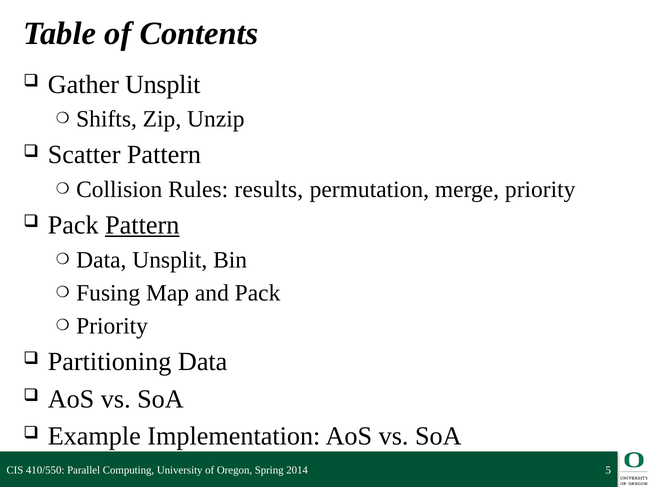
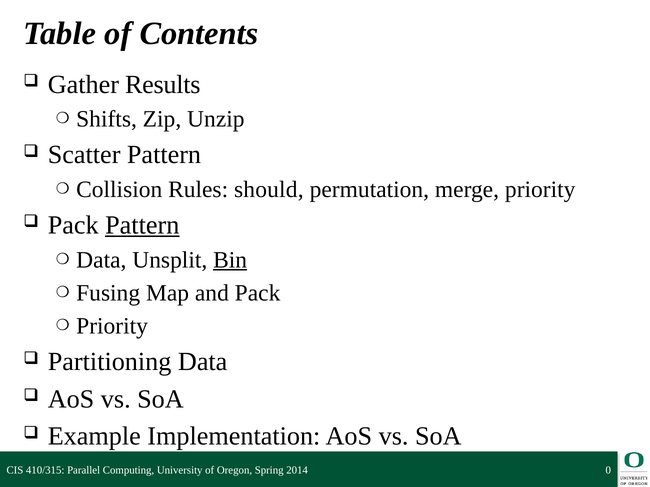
Gather Unsplit: Unsplit -> Results
results: results -> should
Bin underline: none -> present
410/550: 410/550 -> 410/315
5: 5 -> 0
